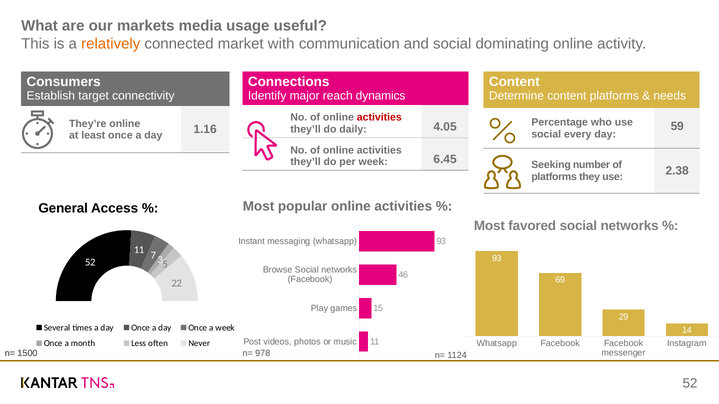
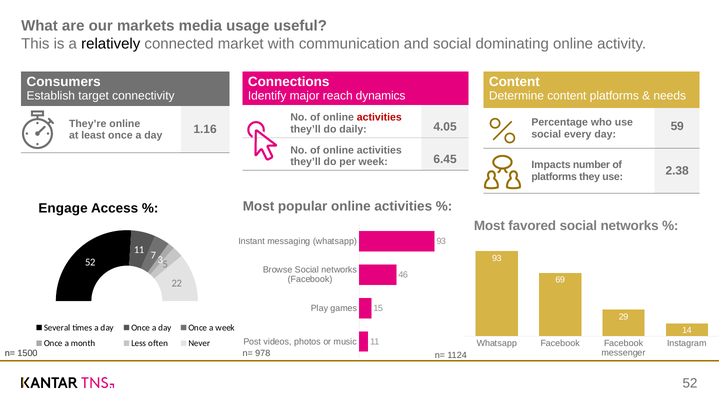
relatively colour: orange -> black
Seeking: Seeking -> Impacts
General: General -> Engage
